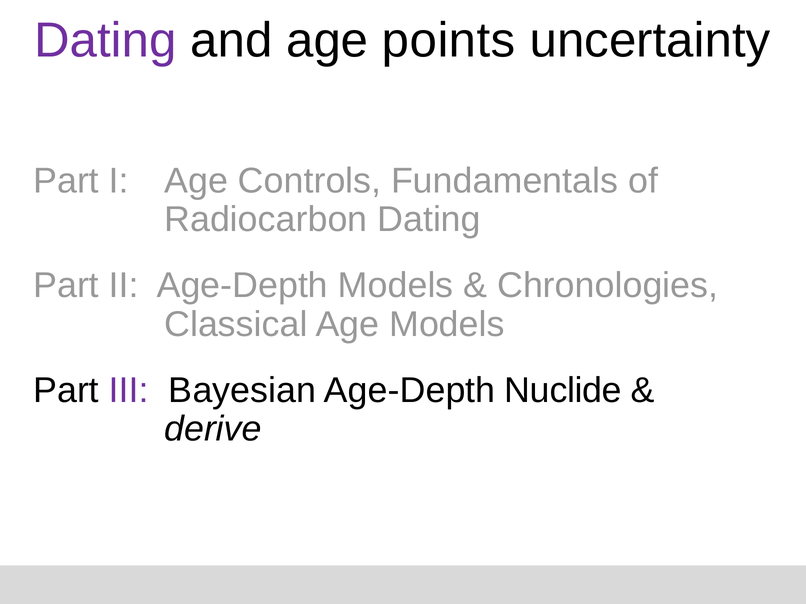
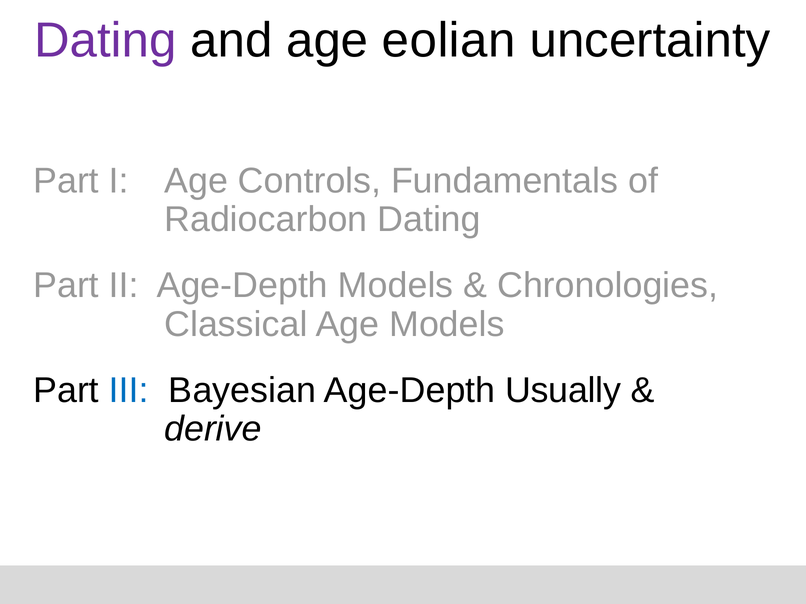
points: points -> eolian
III colour: purple -> blue
Nuclide: Nuclide -> Usually
